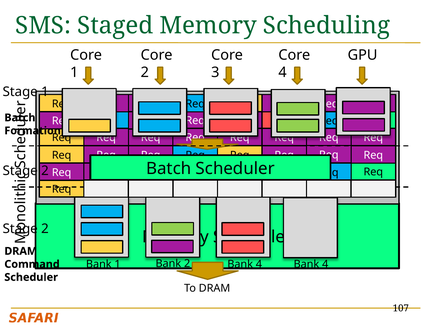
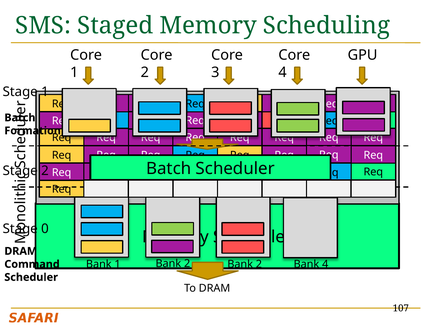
2 at (45, 229): 2 -> 0
2 Bank 4: 4 -> 2
